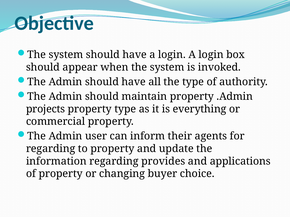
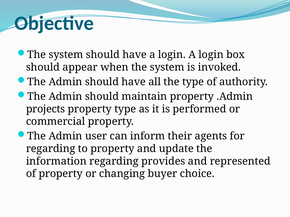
everything: everything -> performed
applications: applications -> represented
